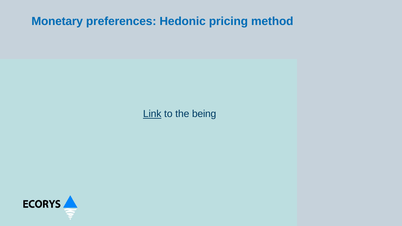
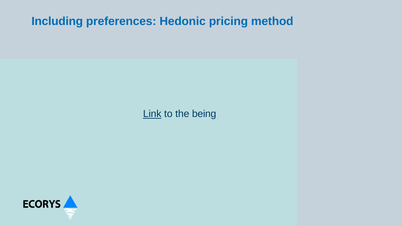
Monetary: Monetary -> Including
